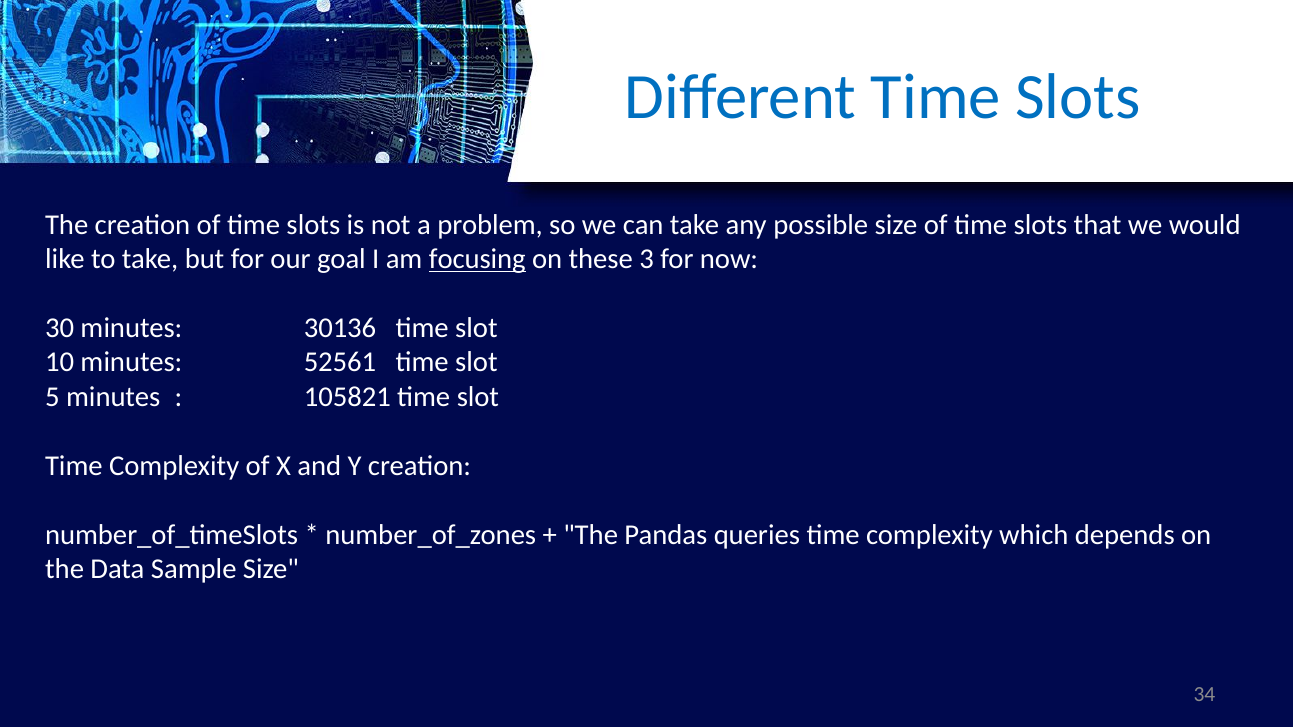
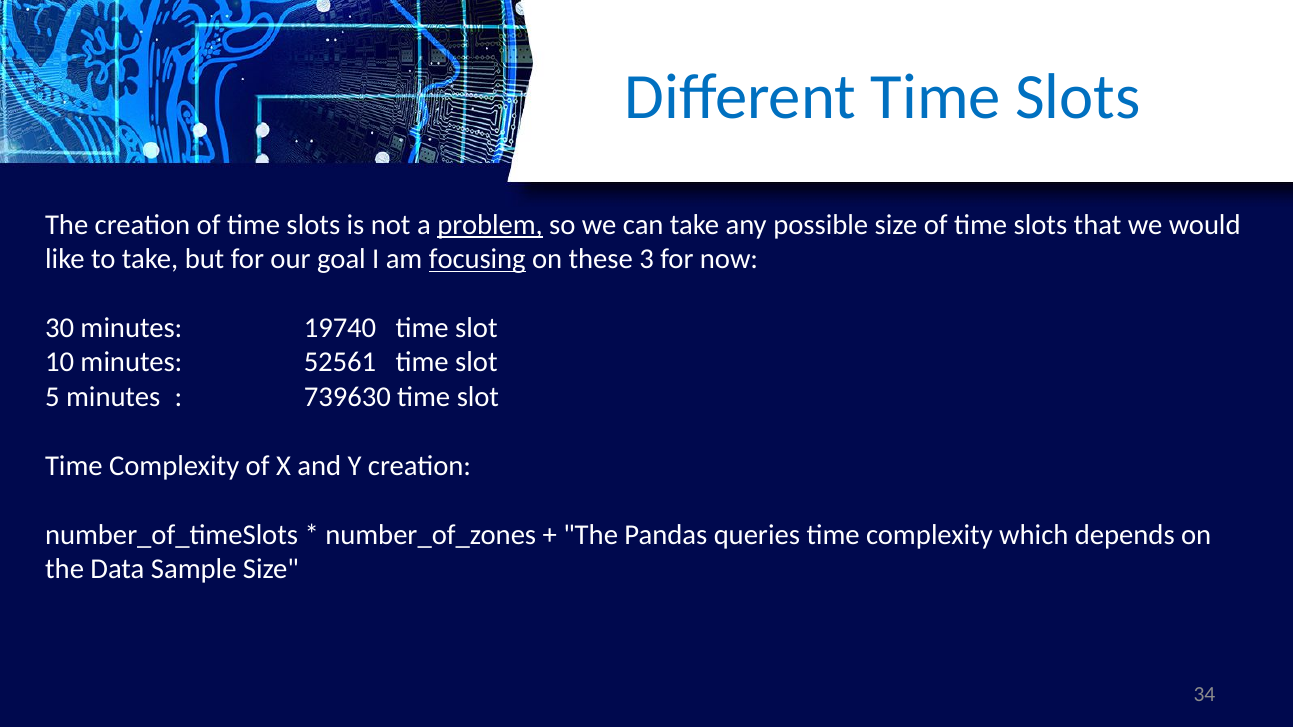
problem underline: none -> present
30136: 30136 -> 19740
105821: 105821 -> 739630
